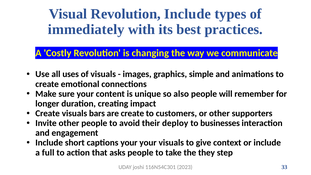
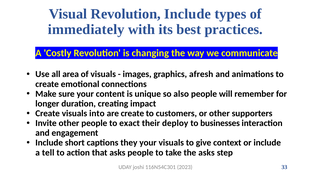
uses: uses -> area
simple: simple -> afresh
bars: bars -> into
avoid: avoid -> exact
captions your: your -> they
full: full -> tell
the they: they -> asks
